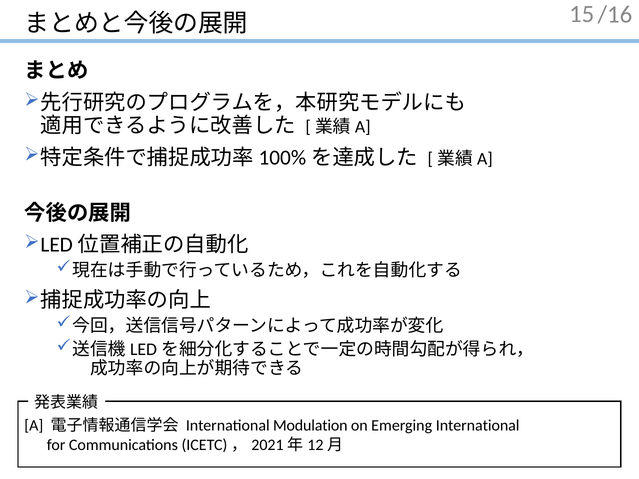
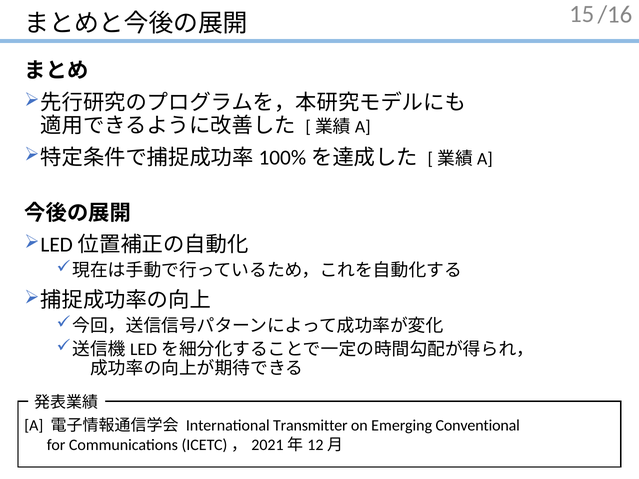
Modulation: Modulation -> Transmitter
Emerging International: International -> Conventional
